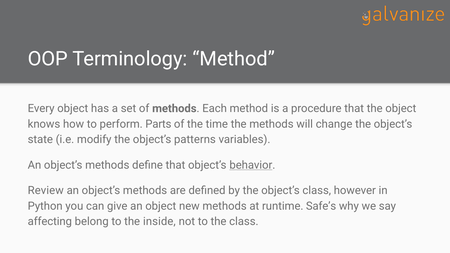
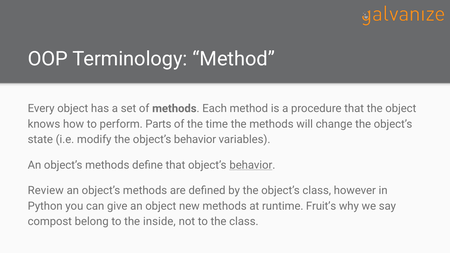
the object’s patterns: patterns -> behavior
Safe’s: Safe’s -> Fruit’s
affecting: affecting -> compost
